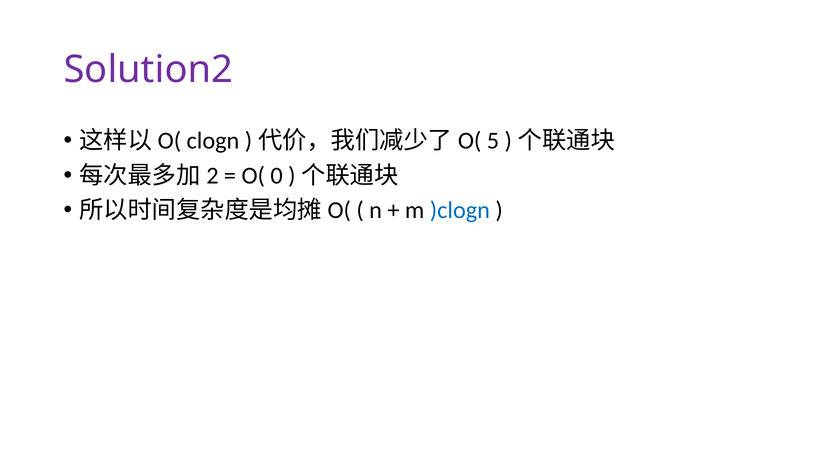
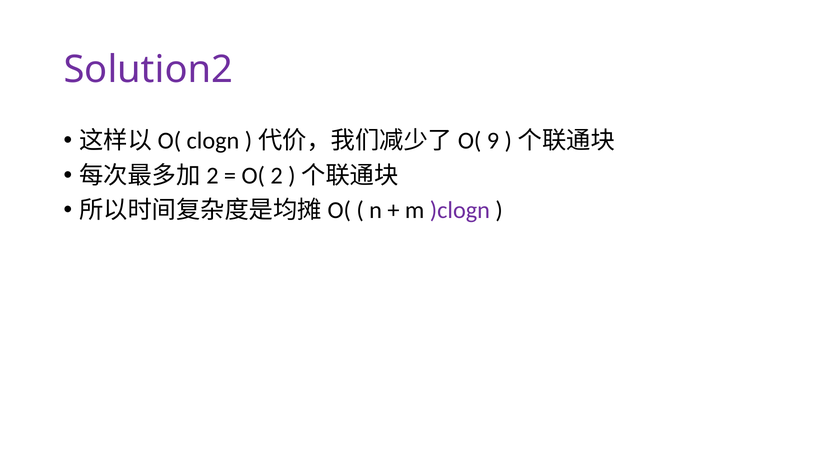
5: 5 -> 9
0: 0 -> 2
)clogn colour: blue -> purple
